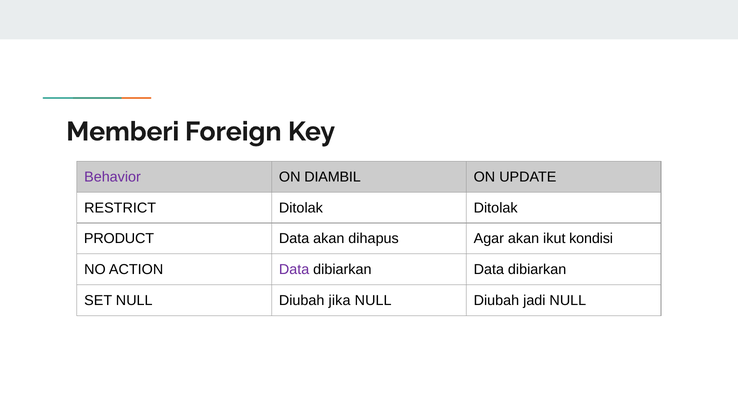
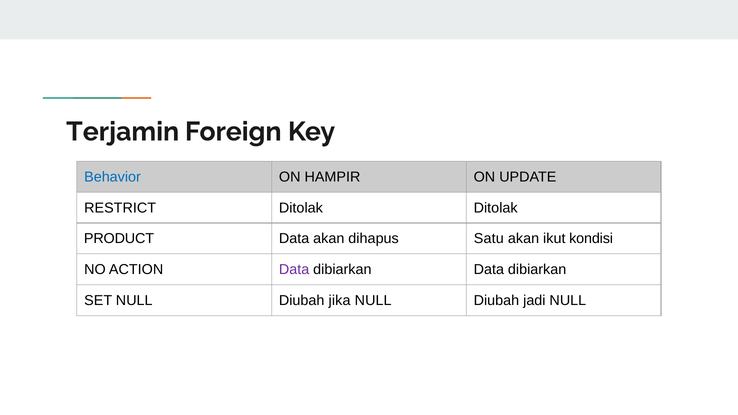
Memberi: Memberi -> Terjamin
Behavior colour: purple -> blue
DIAMBIL: DIAMBIL -> HAMPIR
Agar: Agar -> Satu
